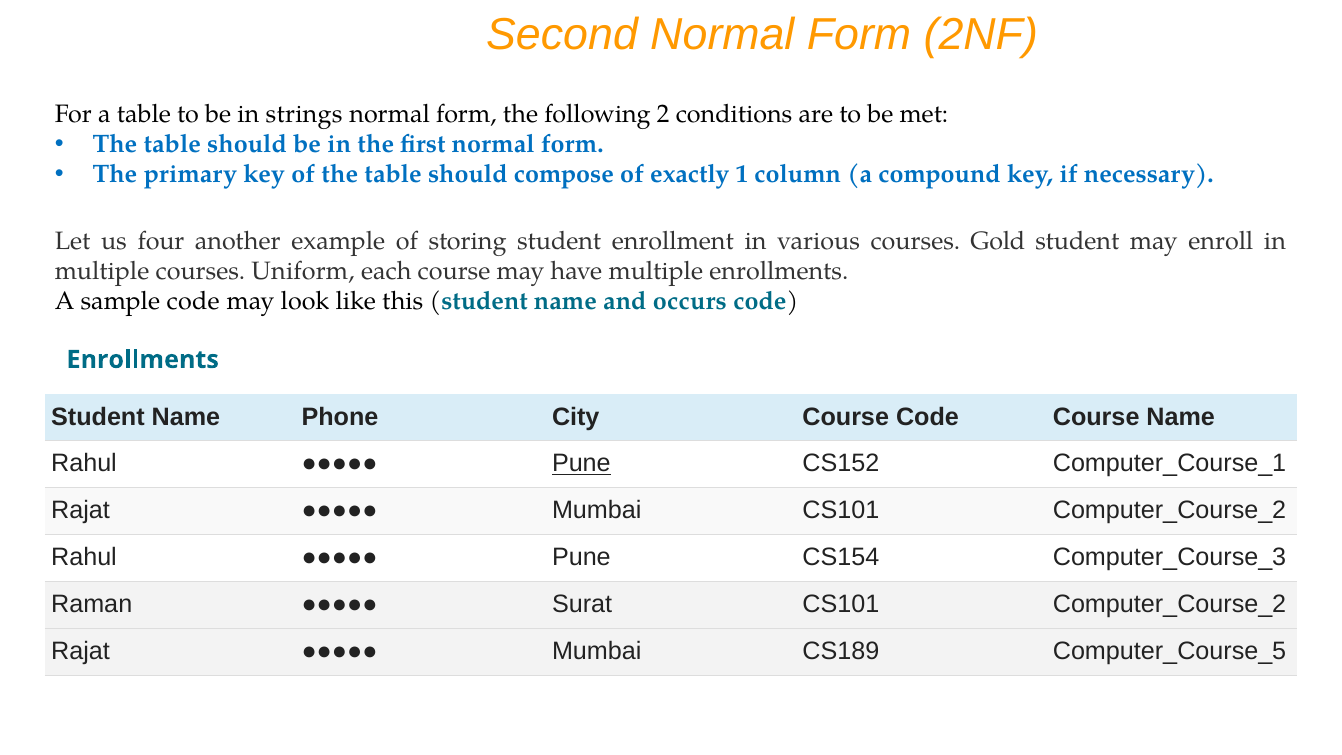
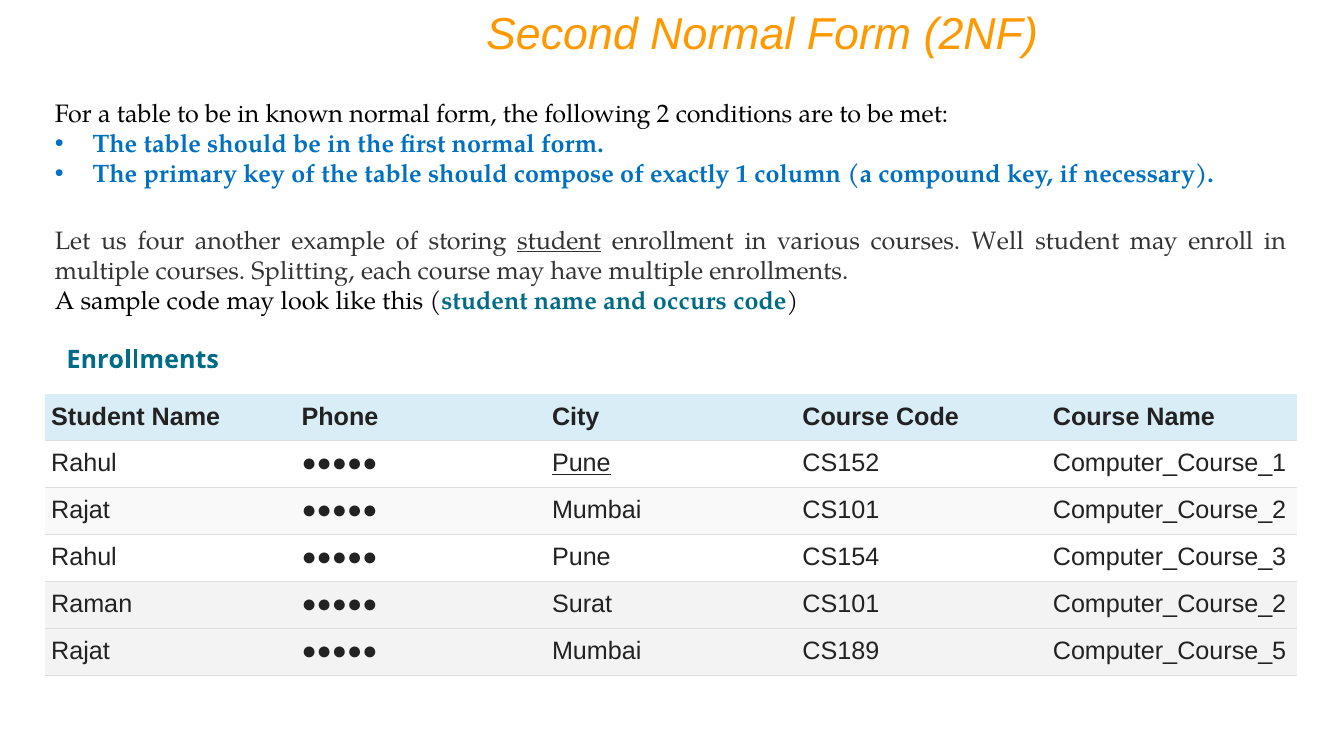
strings: strings -> known
student at (559, 241) underline: none -> present
Gold: Gold -> Well
Uniform: Uniform -> Splitting
